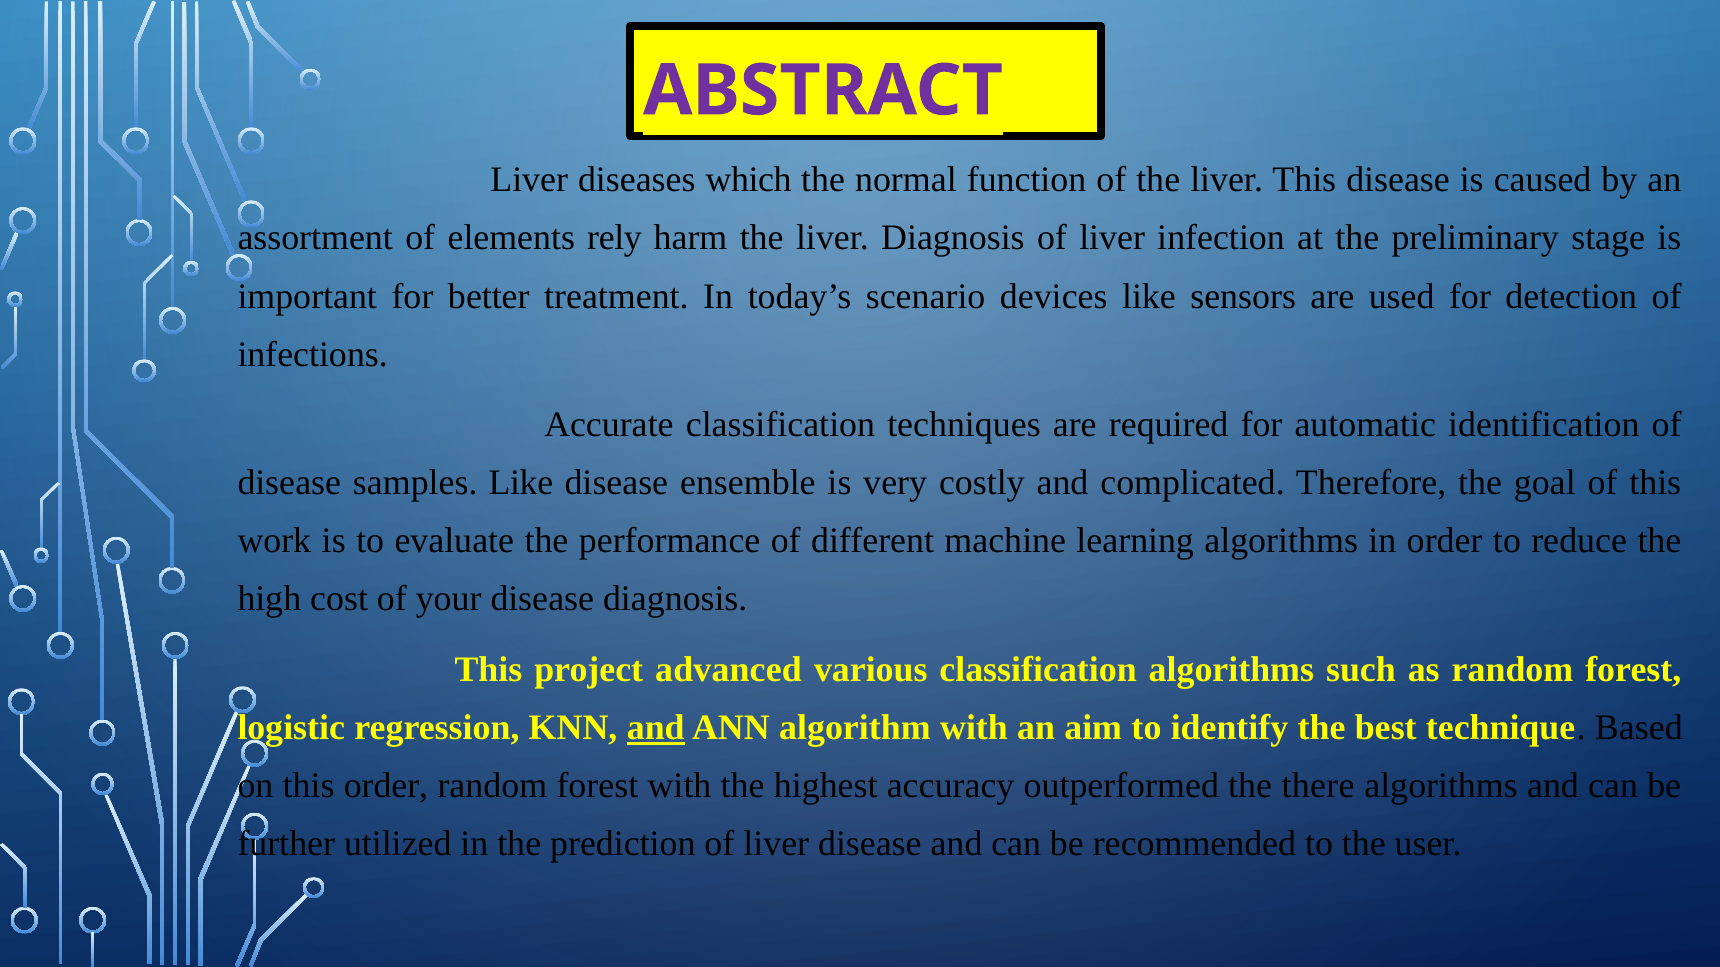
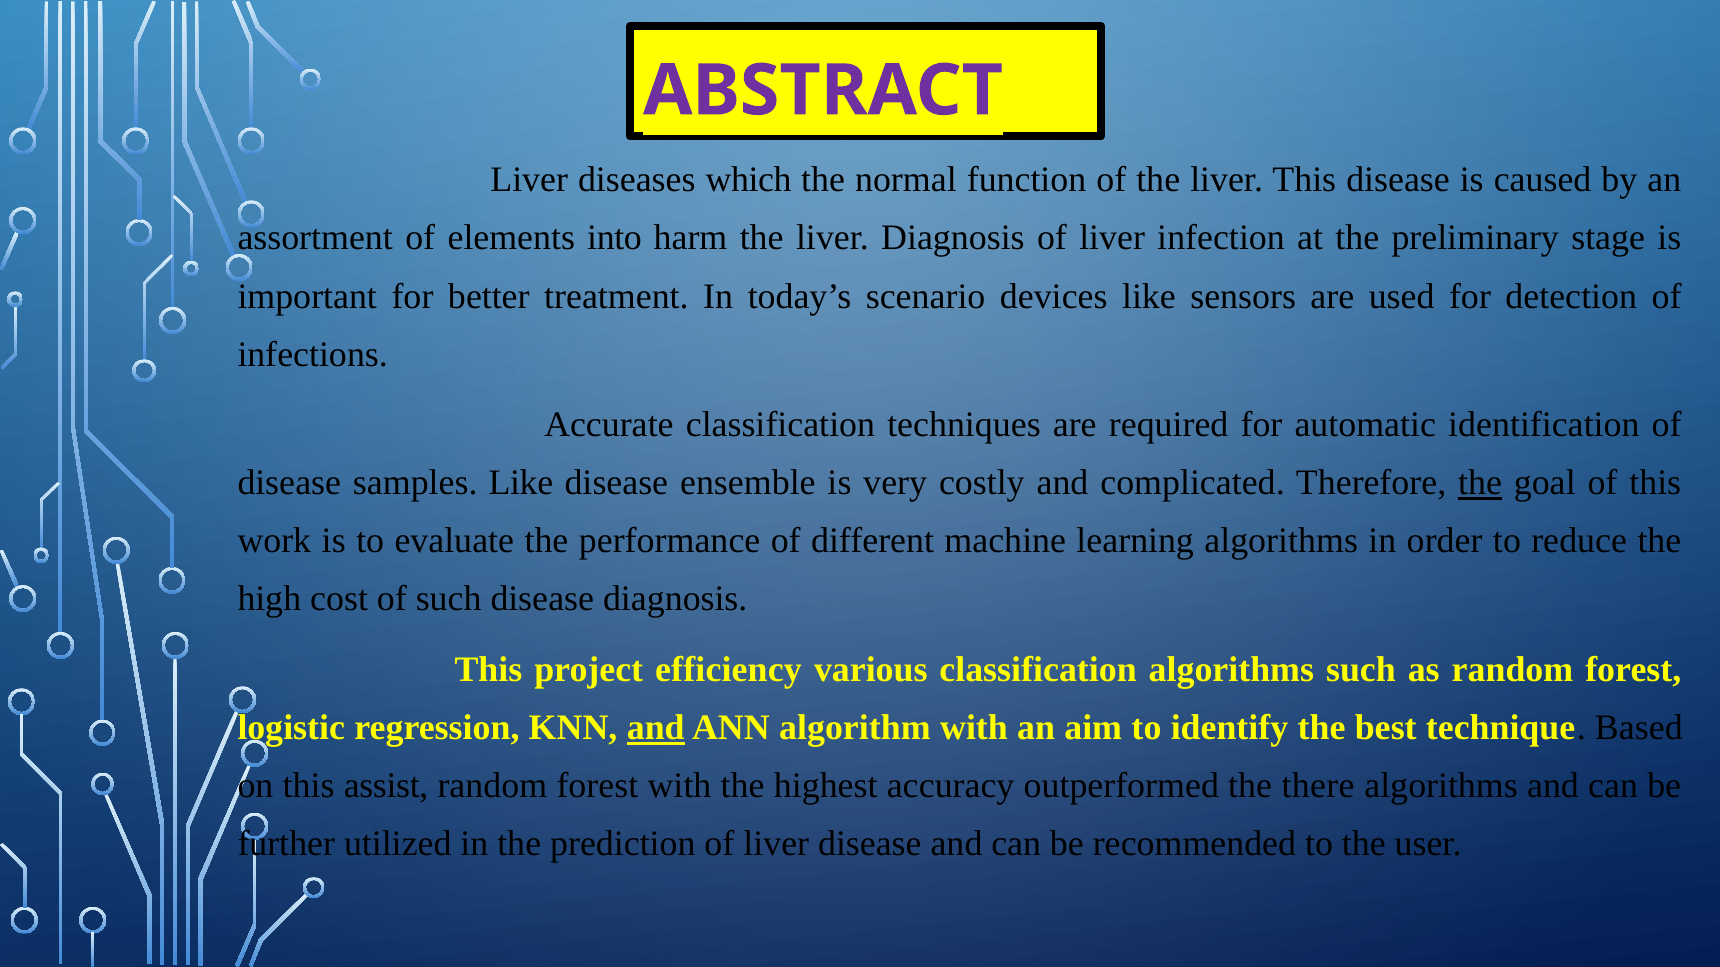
rely: rely -> into
the at (1480, 483) underline: none -> present
of your: your -> such
advanced: advanced -> efficiency
this order: order -> assist
